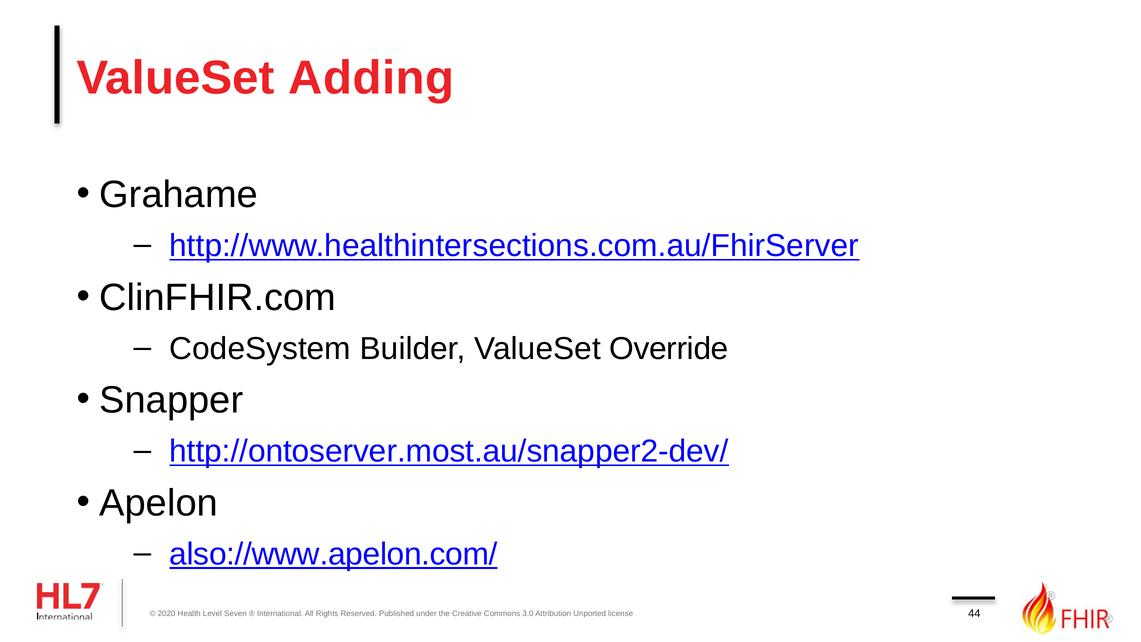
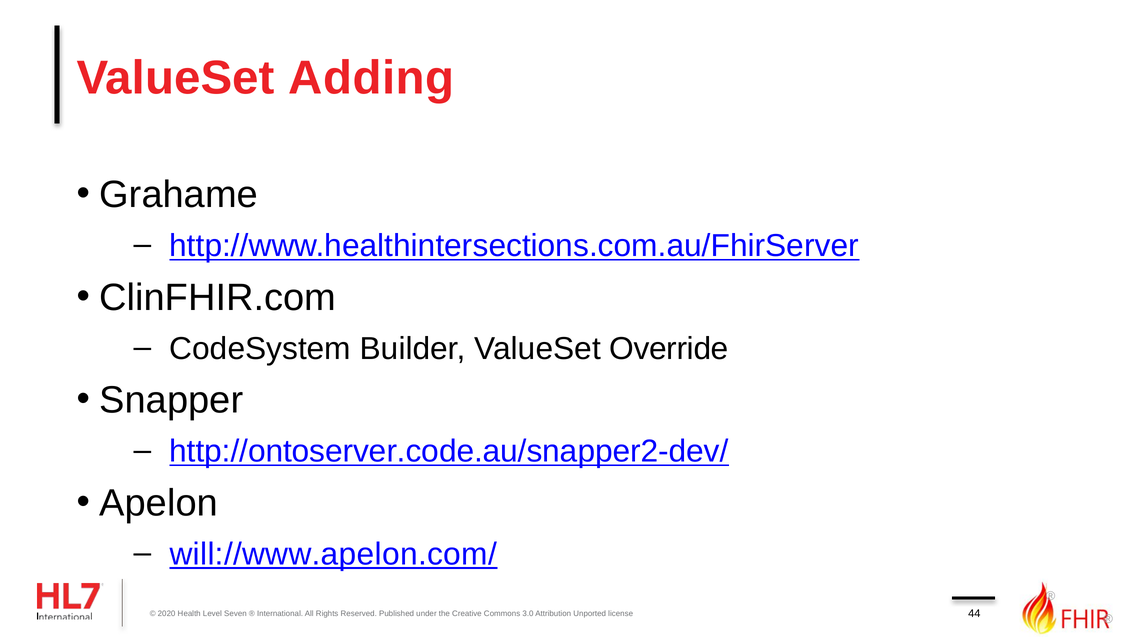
http://ontoserver.most.au/snapper2-dev/: http://ontoserver.most.au/snapper2-dev/ -> http://ontoserver.code.au/snapper2-dev/
also://www.apelon.com/: also://www.apelon.com/ -> will://www.apelon.com/
